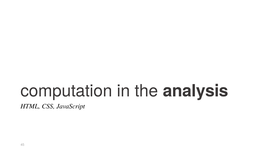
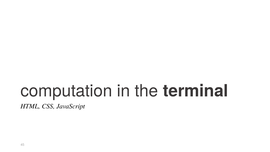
analysis: analysis -> terminal
